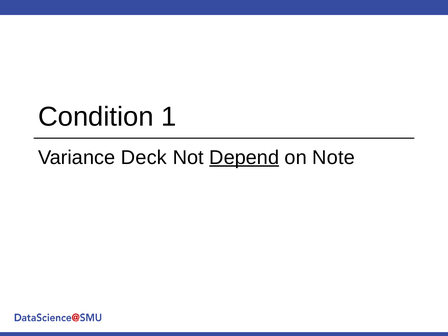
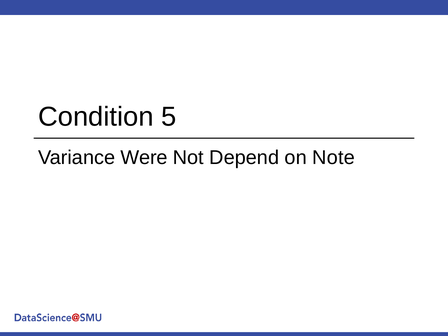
1: 1 -> 5
Deck: Deck -> Were
Depend underline: present -> none
